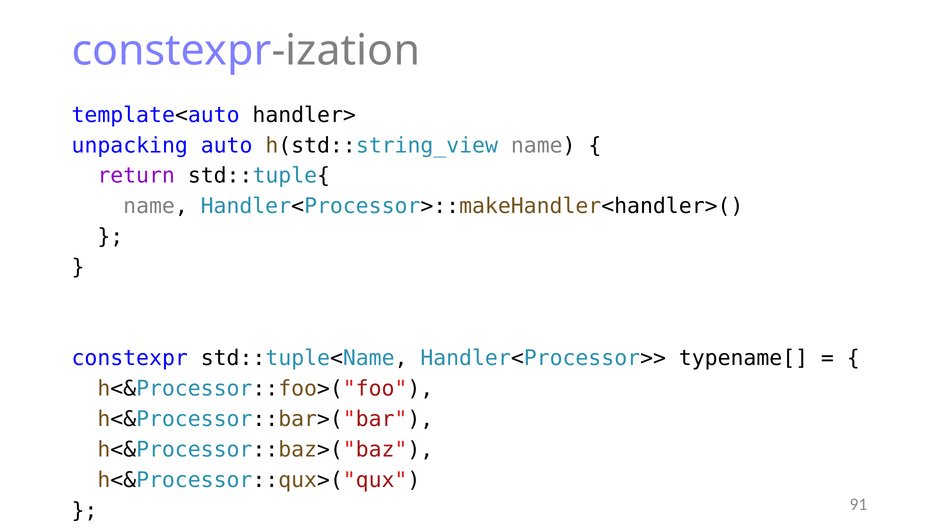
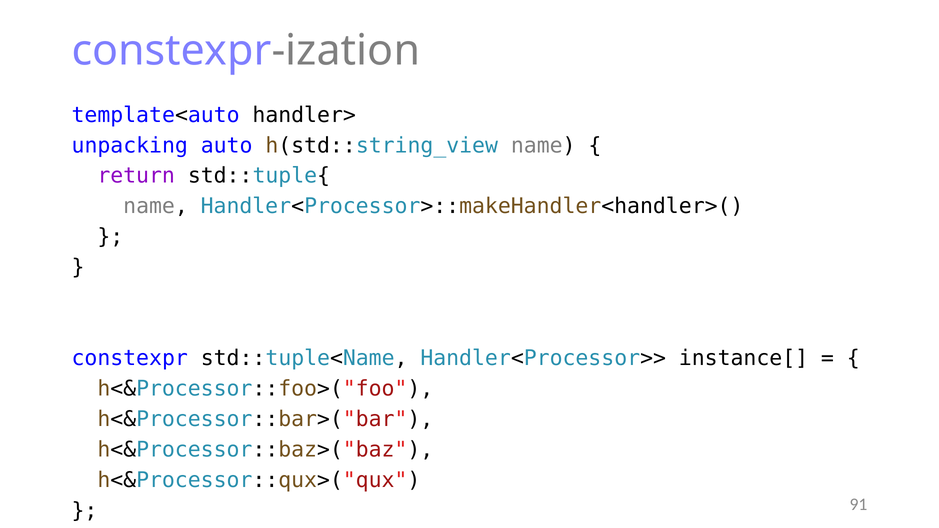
typename[: typename[ -> instance[
